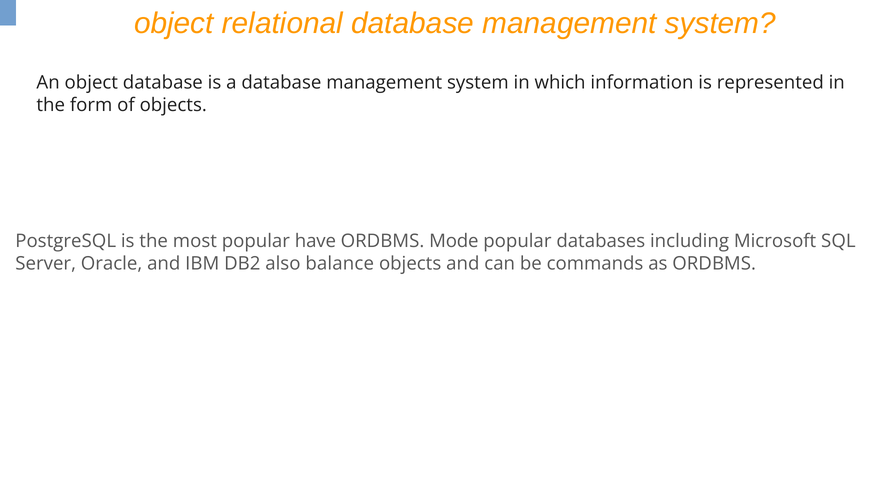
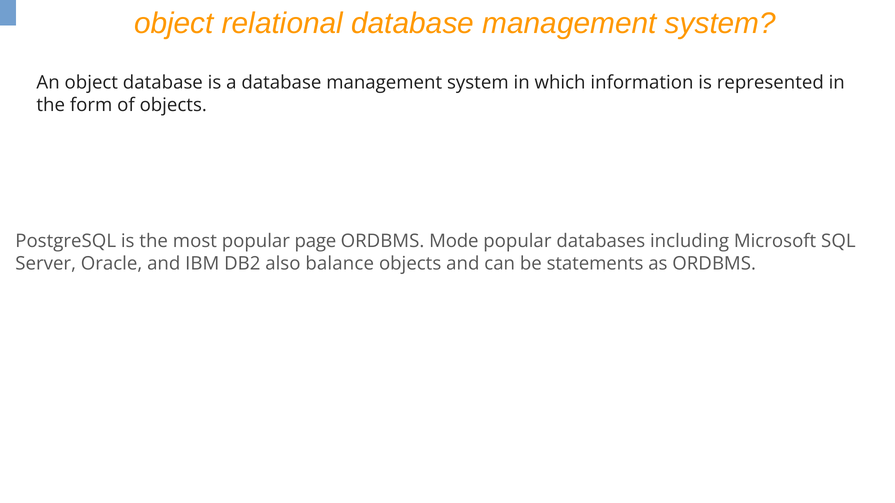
have: have -> page
commands: commands -> statements
